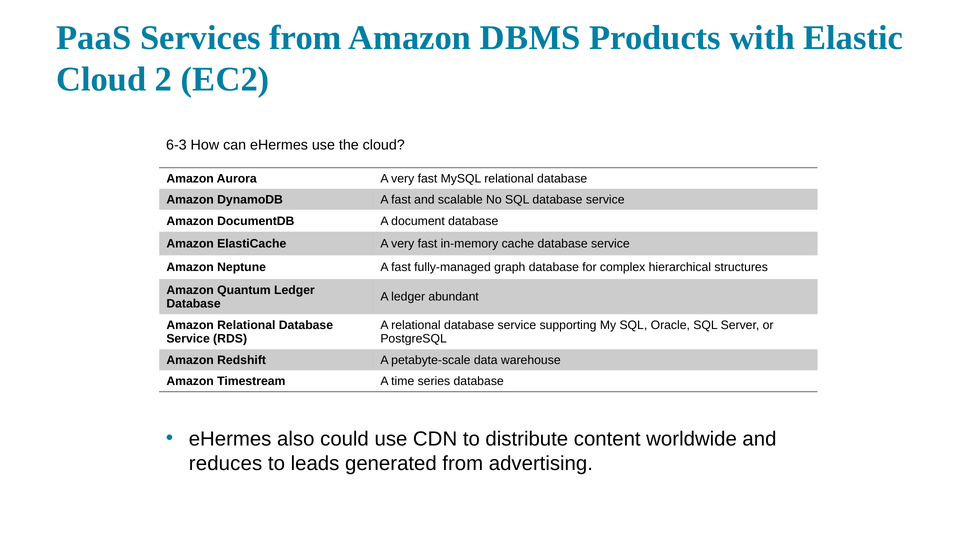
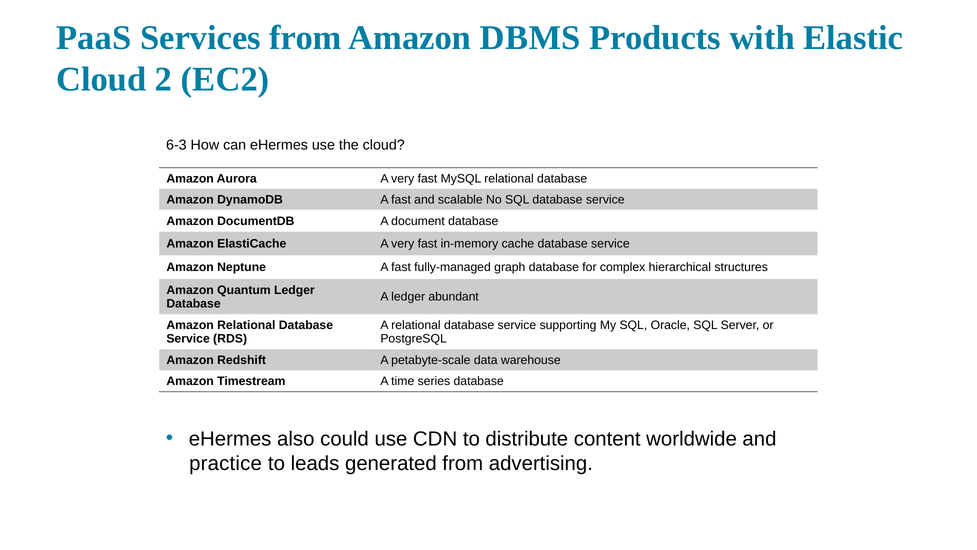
reduces: reduces -> practice
